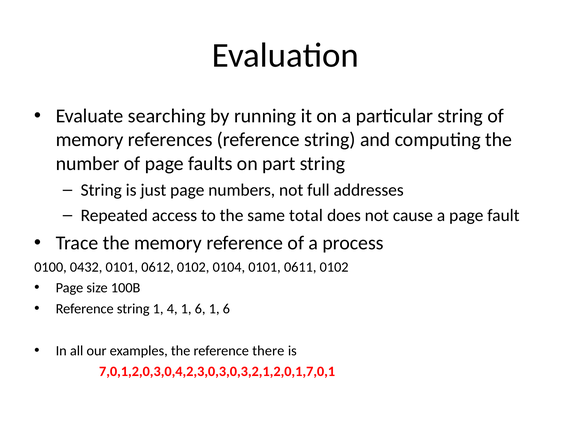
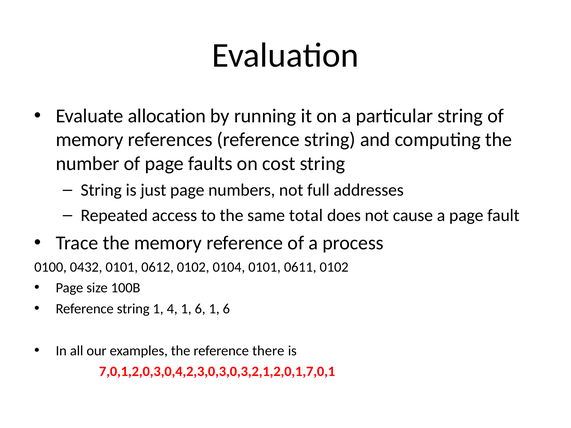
searching: searching -> allocation
part: part -> cost
